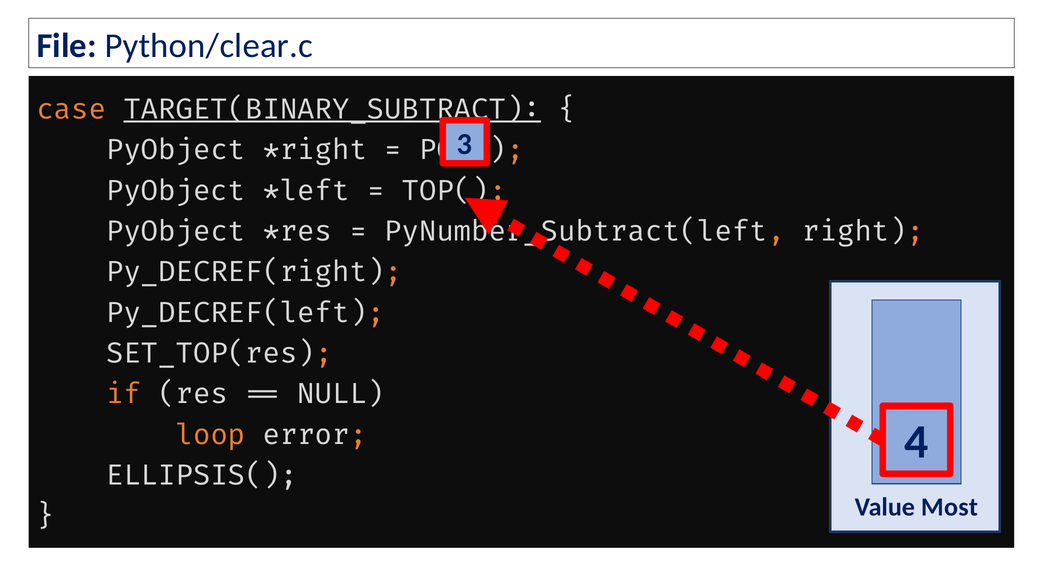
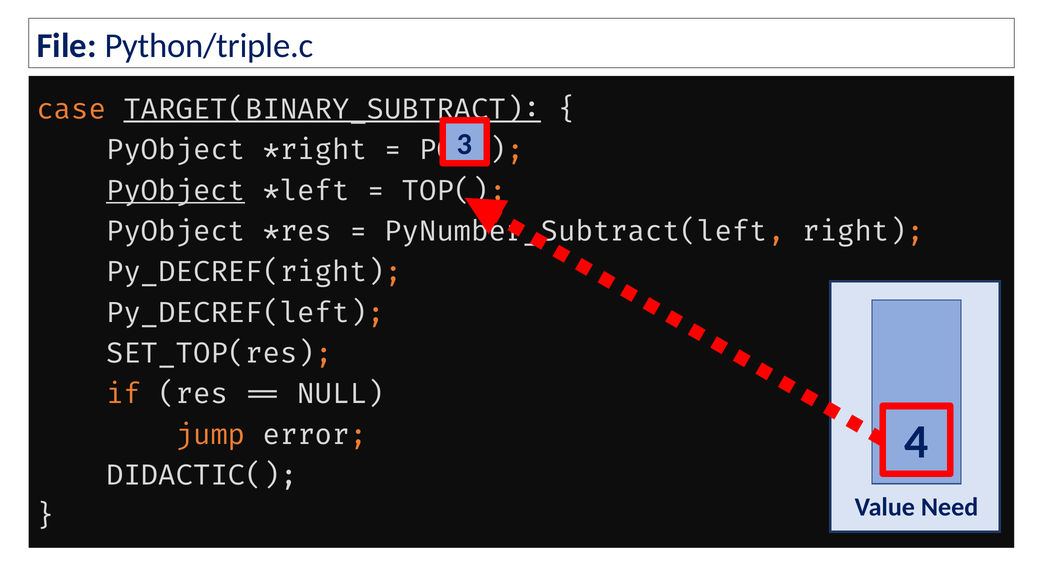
Python/clear.c: Python/clear.c -> Python/triple.c
PyObject at (176, 191) underline: none -> present
loop: loop -> jump
ELLIPSIS(: ELLIPSIS( -> DIDACTIC(
Most: Most -> Need
